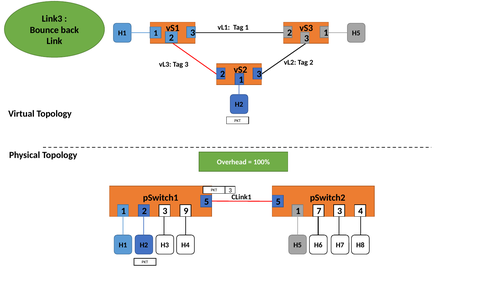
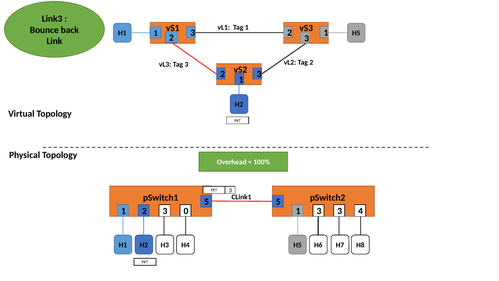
9: 9 -> 0
1 7: 7 -> 3
